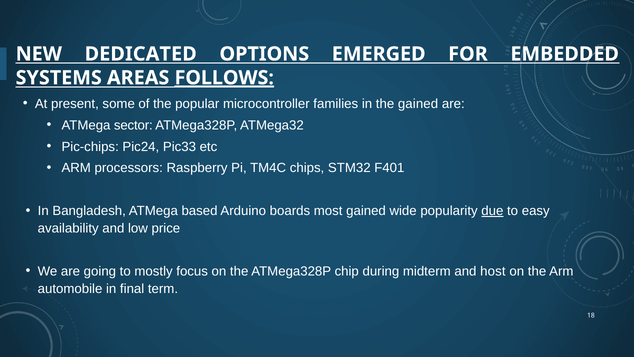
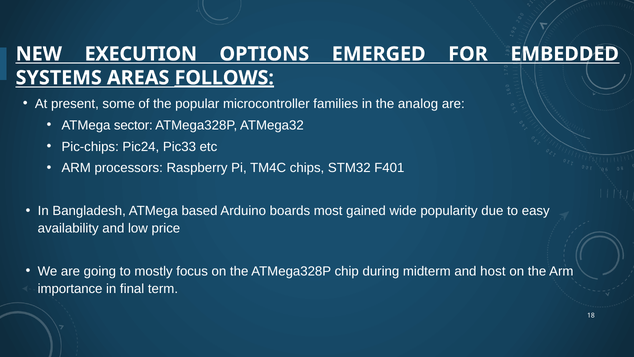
DEDICATED: DEDICATED -> EXECUTION
the gained: gained -> analog
due underline: present -> none
automobile: automobile -> importance
